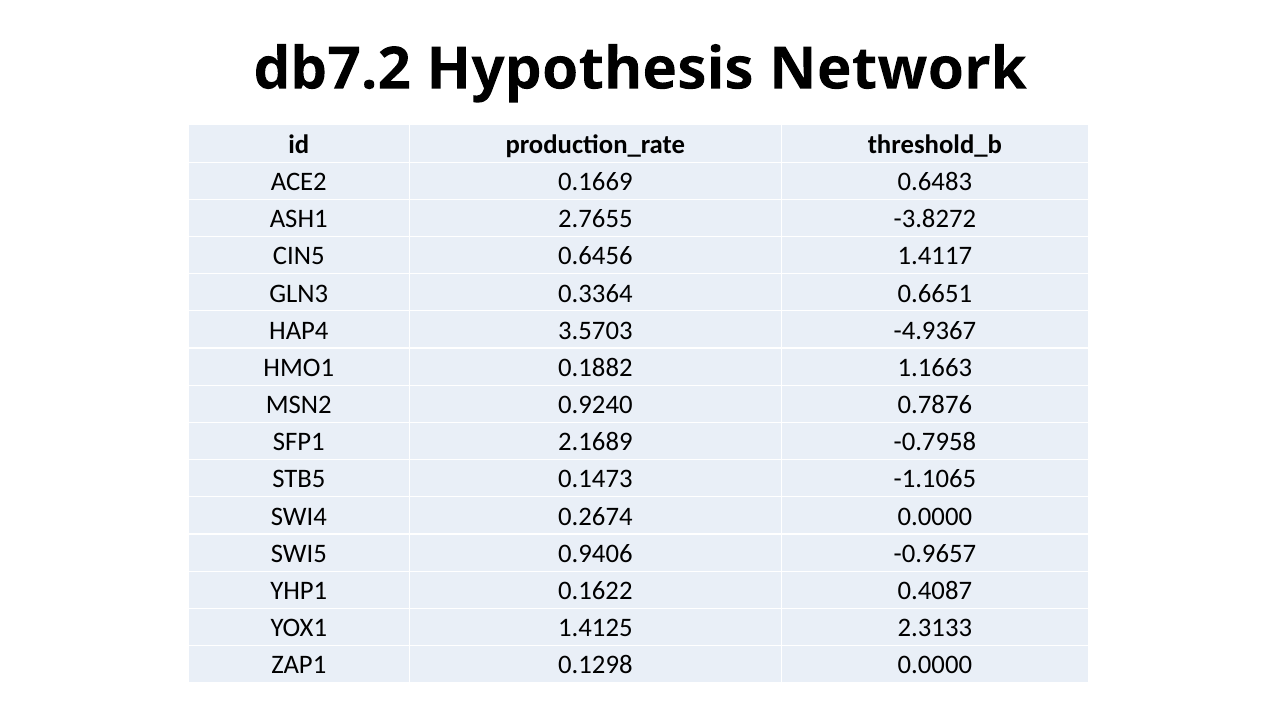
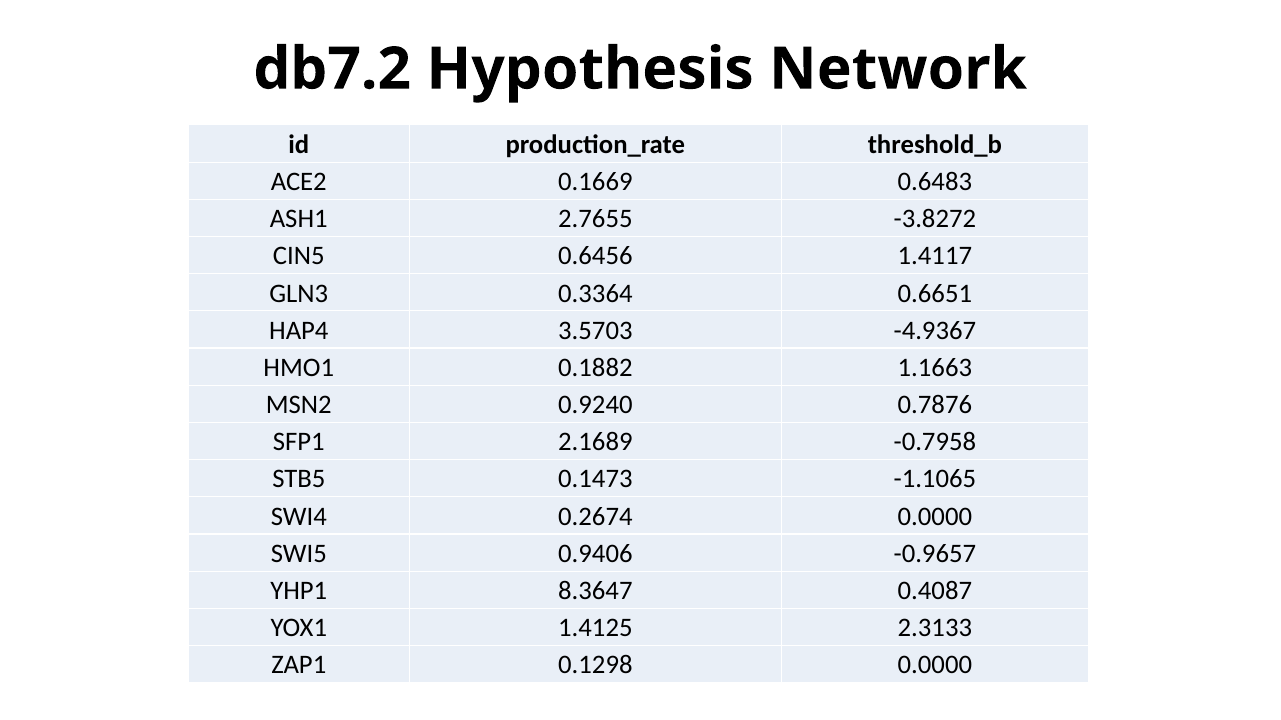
0.1622: 0.1622 -> 8.3647
